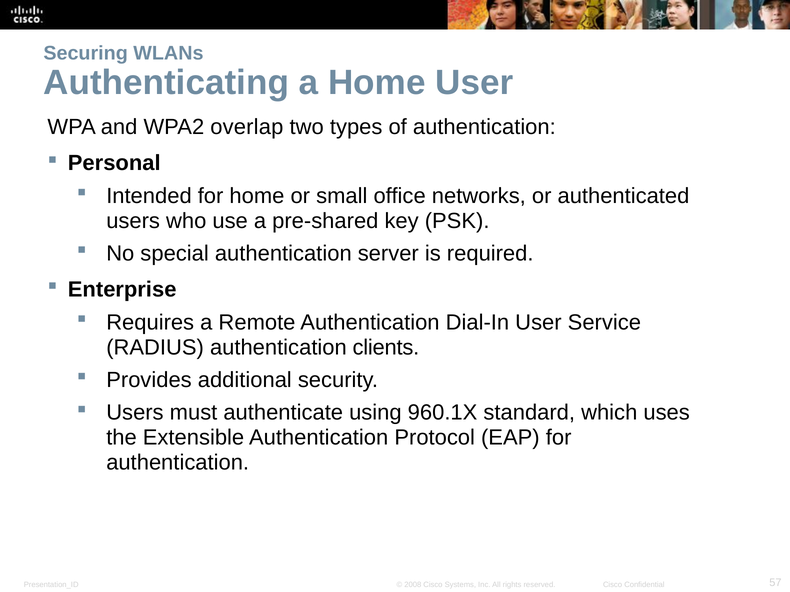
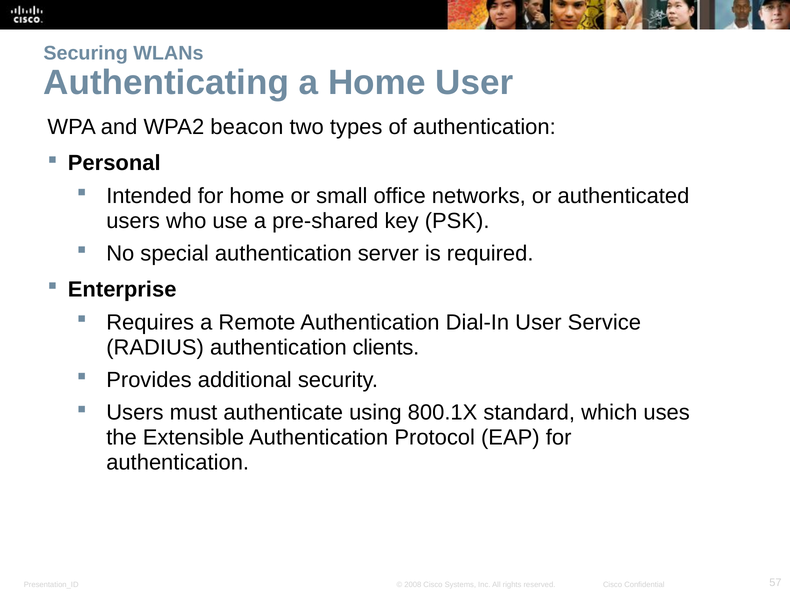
overlap: overlap -> beacon
960.1X: 960.1X -> 800.1X
